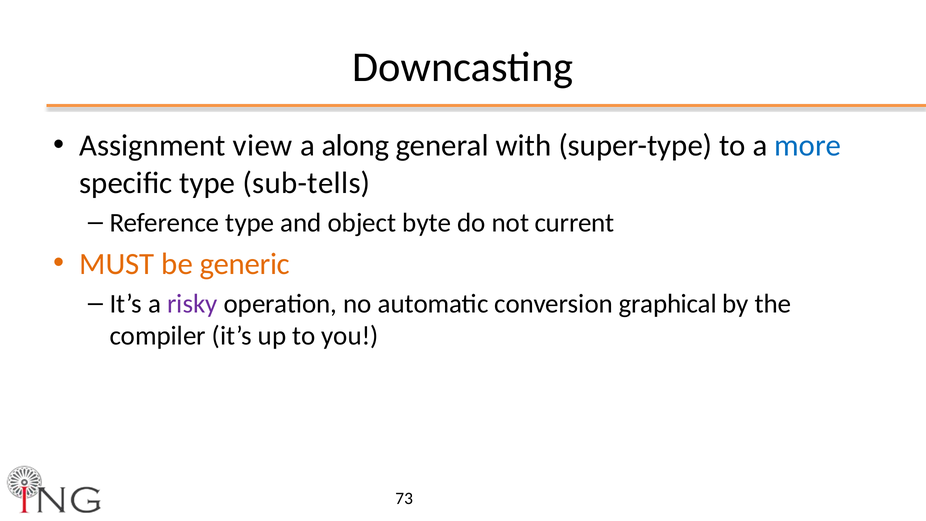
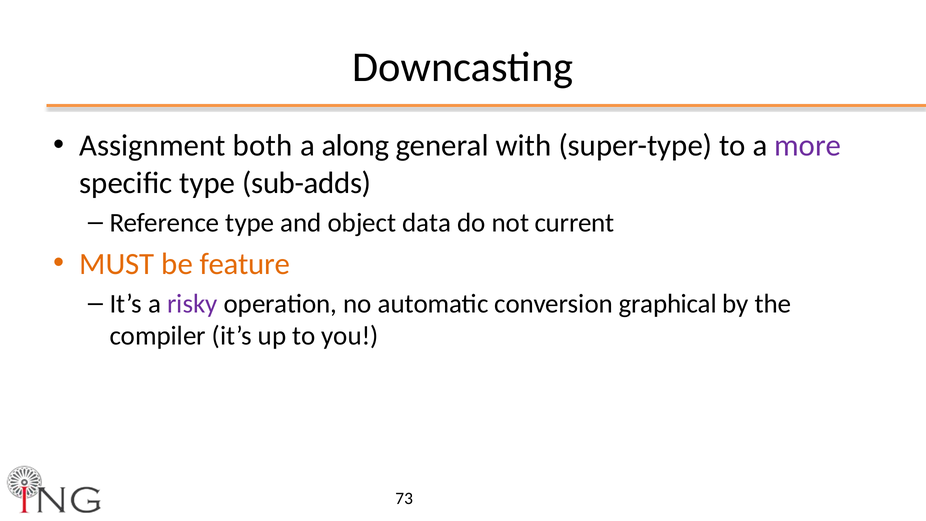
view: view -> both
more colour: blue -> purple
sub-tells: sub-tells -> sub-adds
byte: byte -> data
generic: generic -> feature
